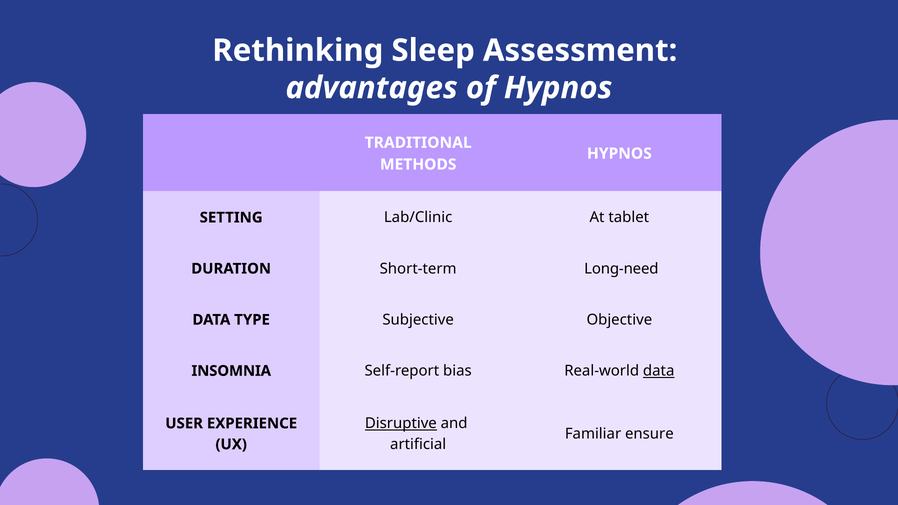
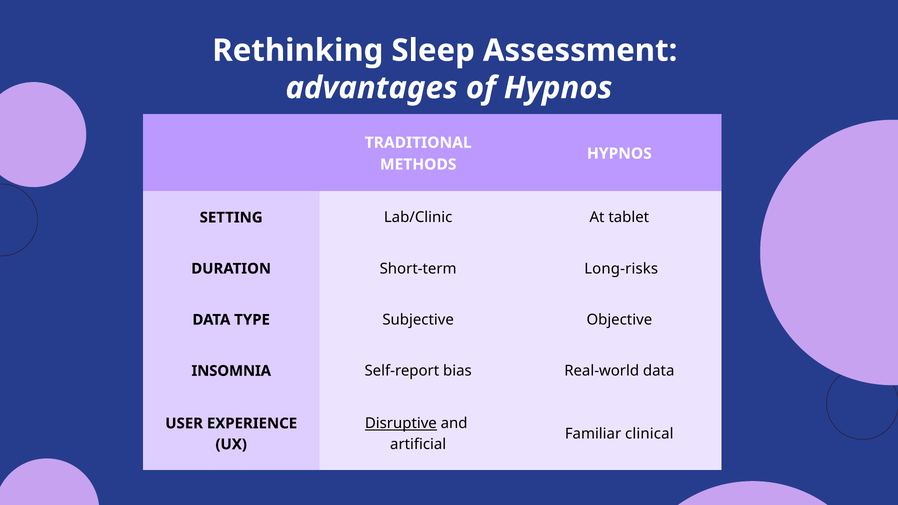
Long-need: Long-need -> Long-risks
data at (659, 371) underline: present -> none
ensure: ensure -> clinical
